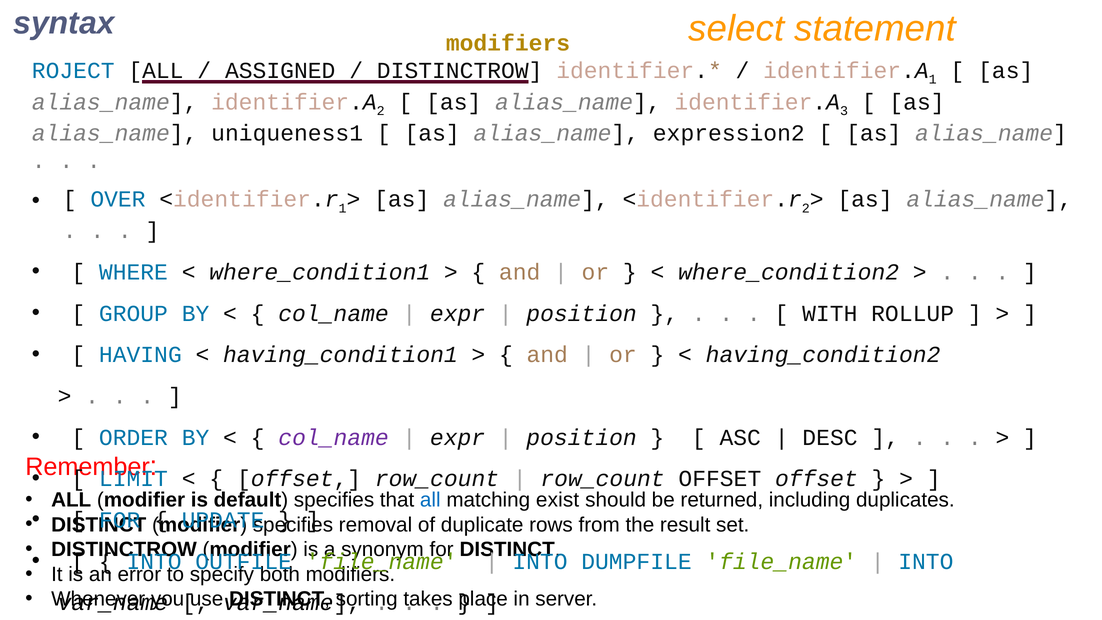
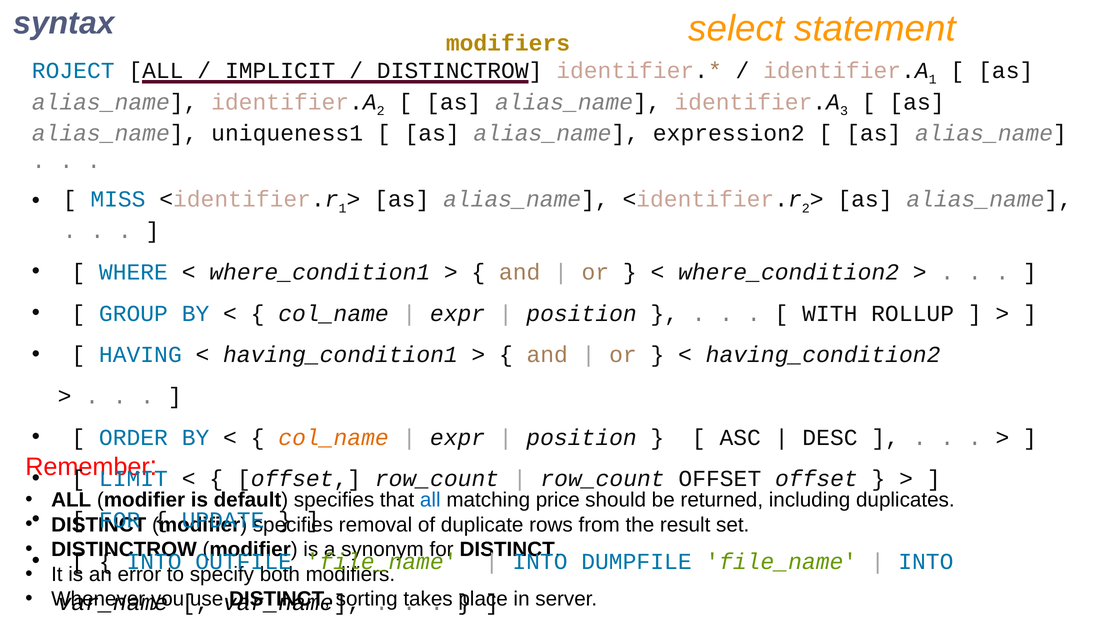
ASSIGNED: ASSIGNED -> IMPLICIT
OVER: OVER -> MISS
col_name at (334, 437) colour: purple -> orange
exist: exist -> price
